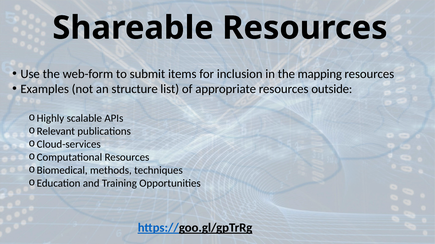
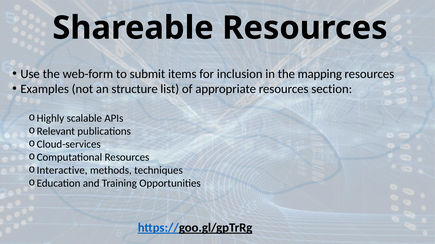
outside: outside -> section
Biomedical: Biomedical -> Interactive
